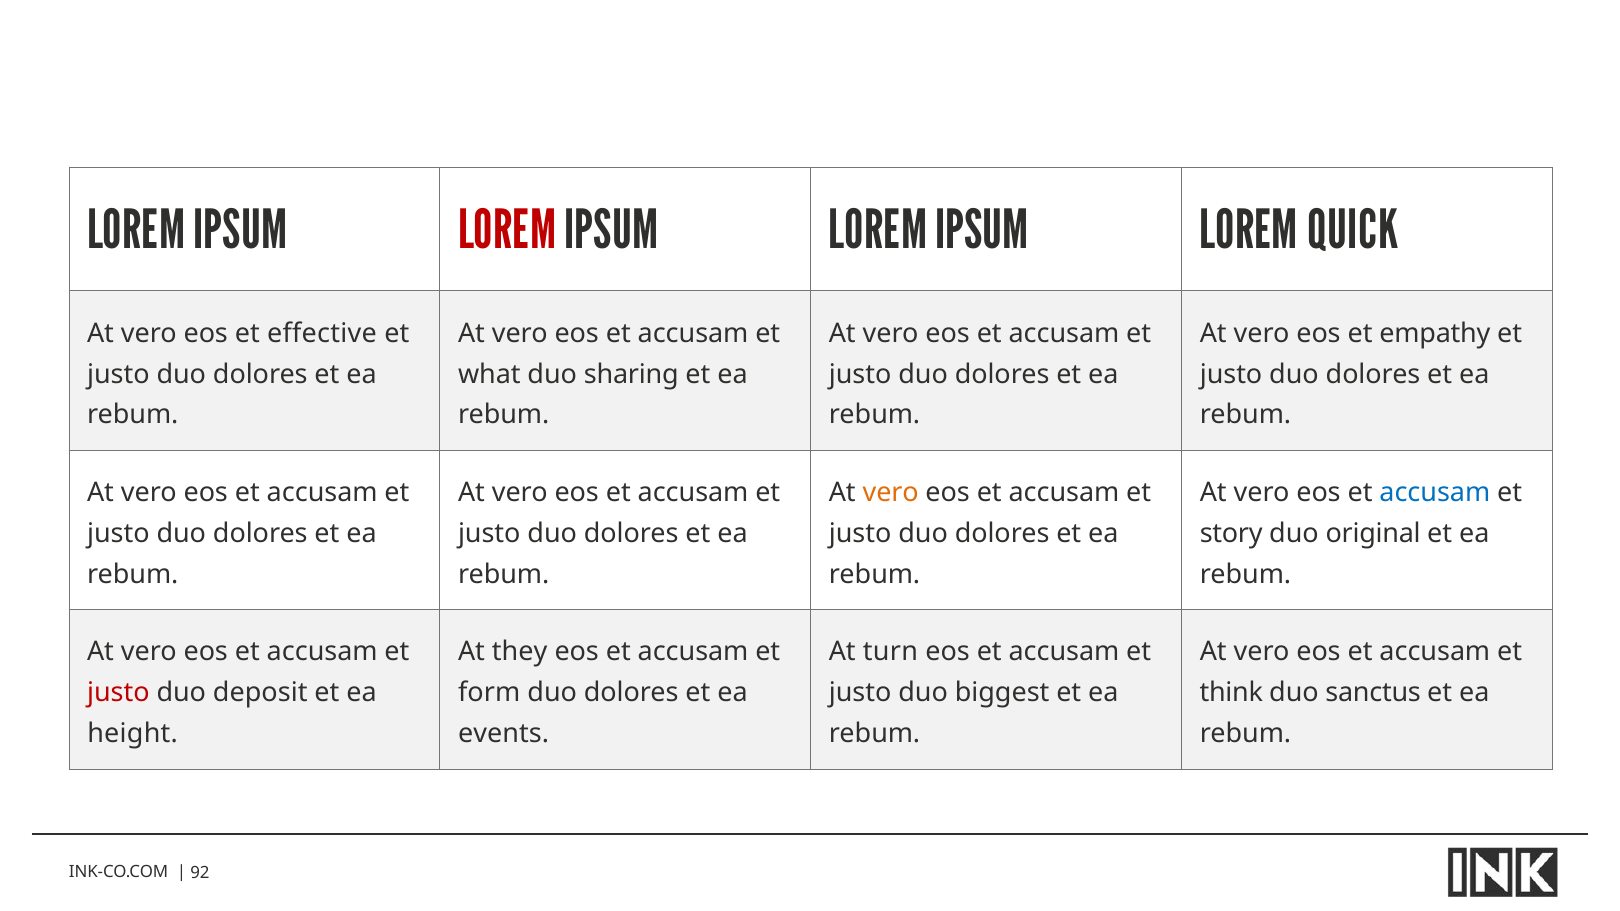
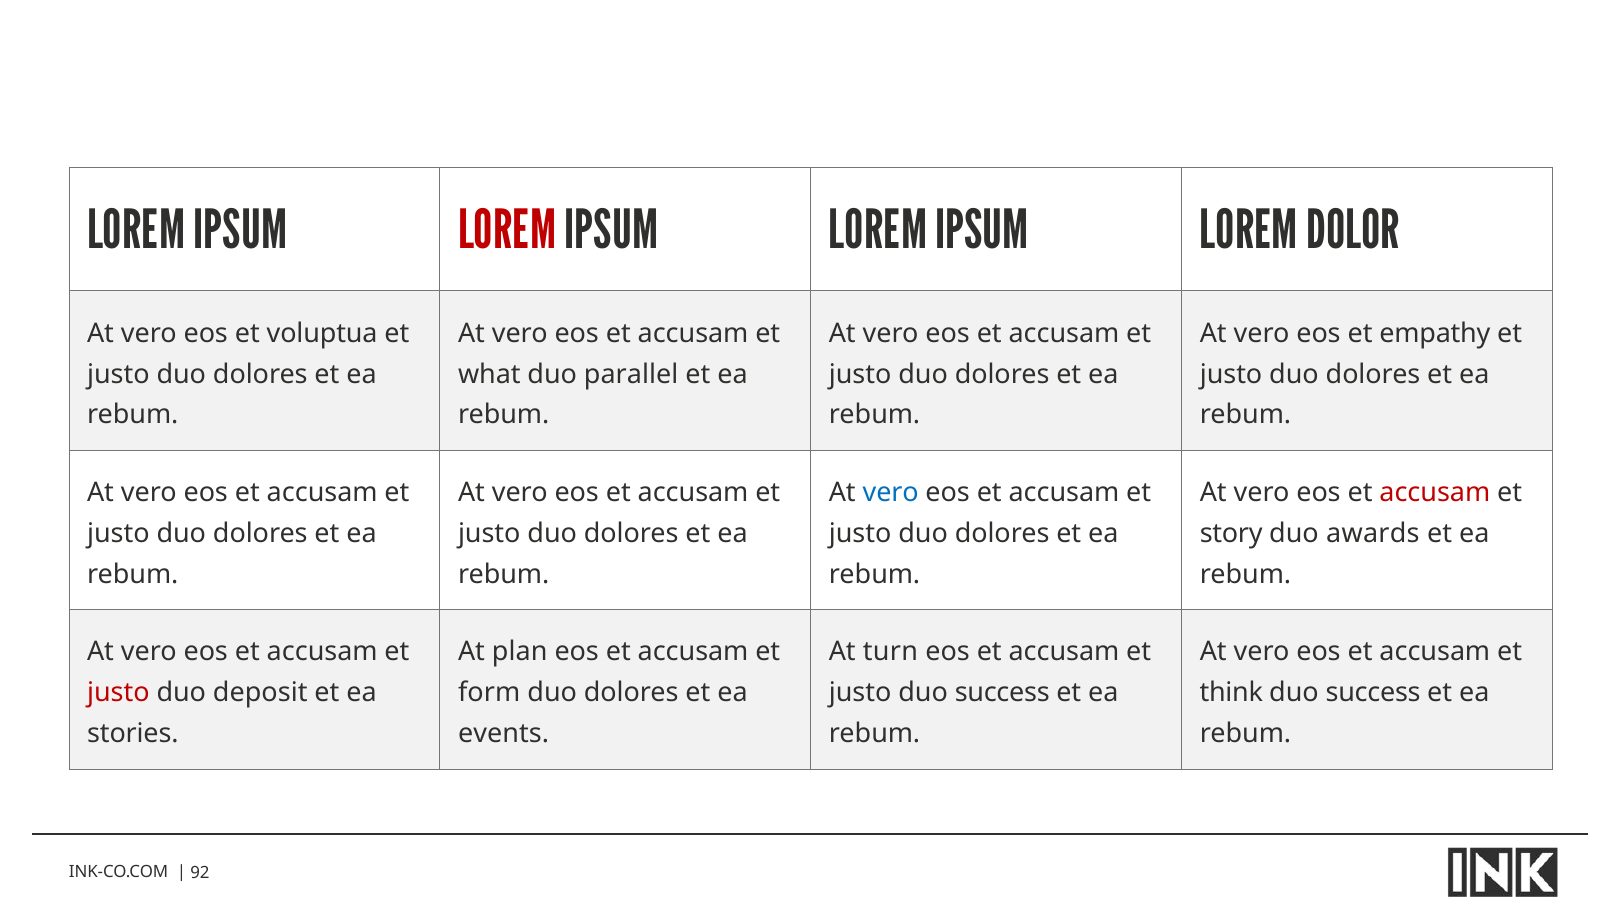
QUICK: QUICK -> DOLOR
effective: effective -> voluptua
sharing: sharing -> parallel
vero at (891, 493) colour: orange -> blue
accusam at (1435, 493) colour: blue -> red
original: original -> awards
they: they -> plan
justo duo biggest: biggest -> success
sanctus at (1373, 693): sanctus -> success
height: height -> stories
